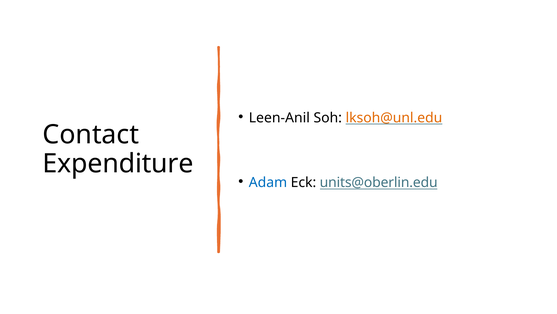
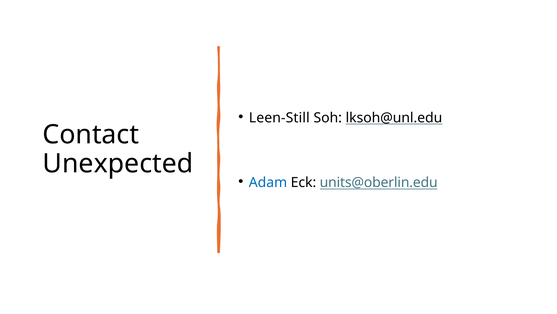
Leen-Anil: Leen-Anil -> Leen-Still
lksoh@unl.edu colour: orange -> black
Expenditure: Expenditure -> Unexpected
